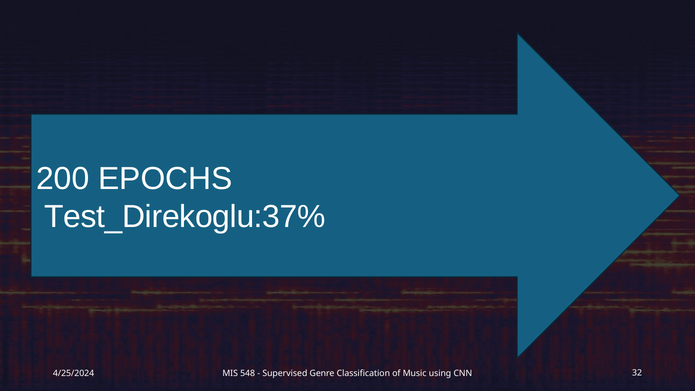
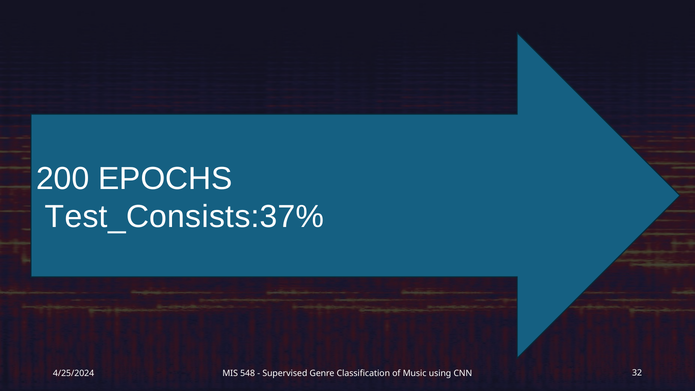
Test_Direkoglu:37%: Test_Direkoglu:37% -> Test_Consists:37%
